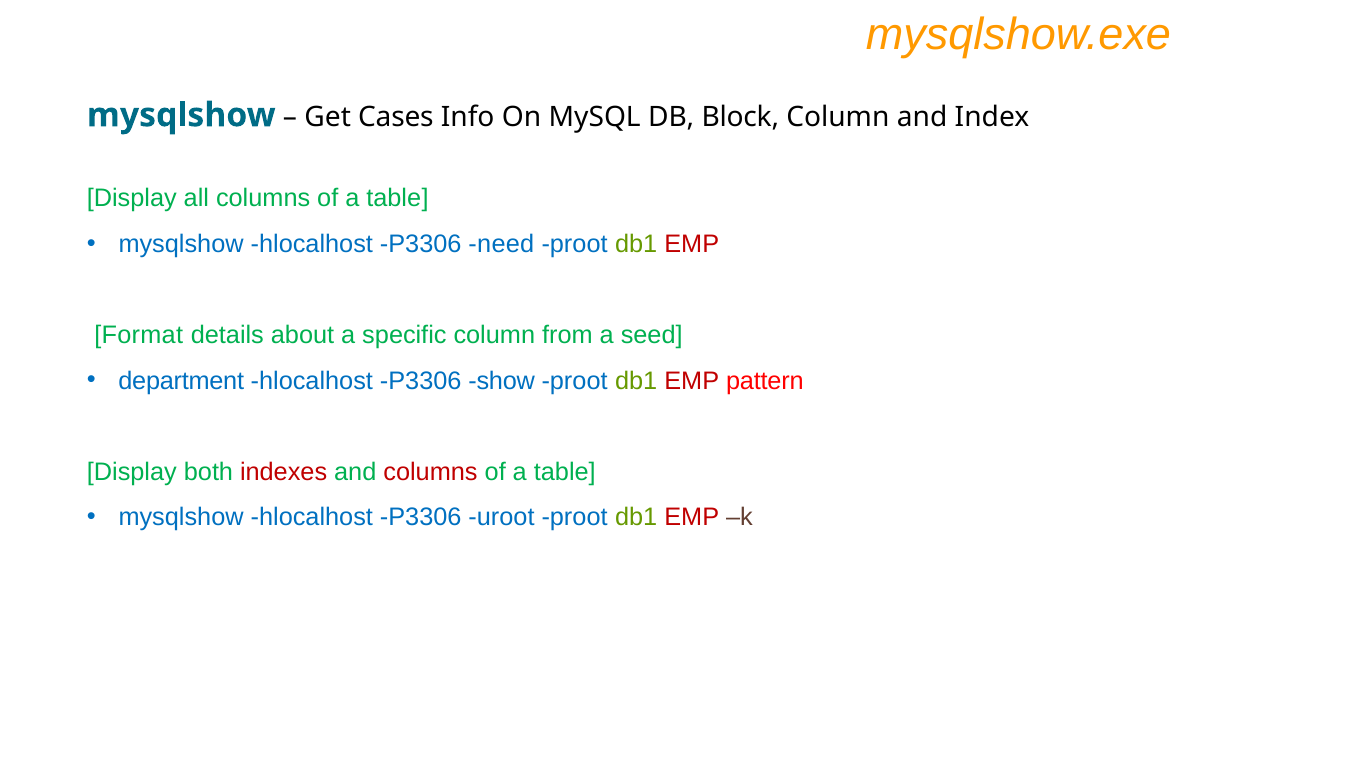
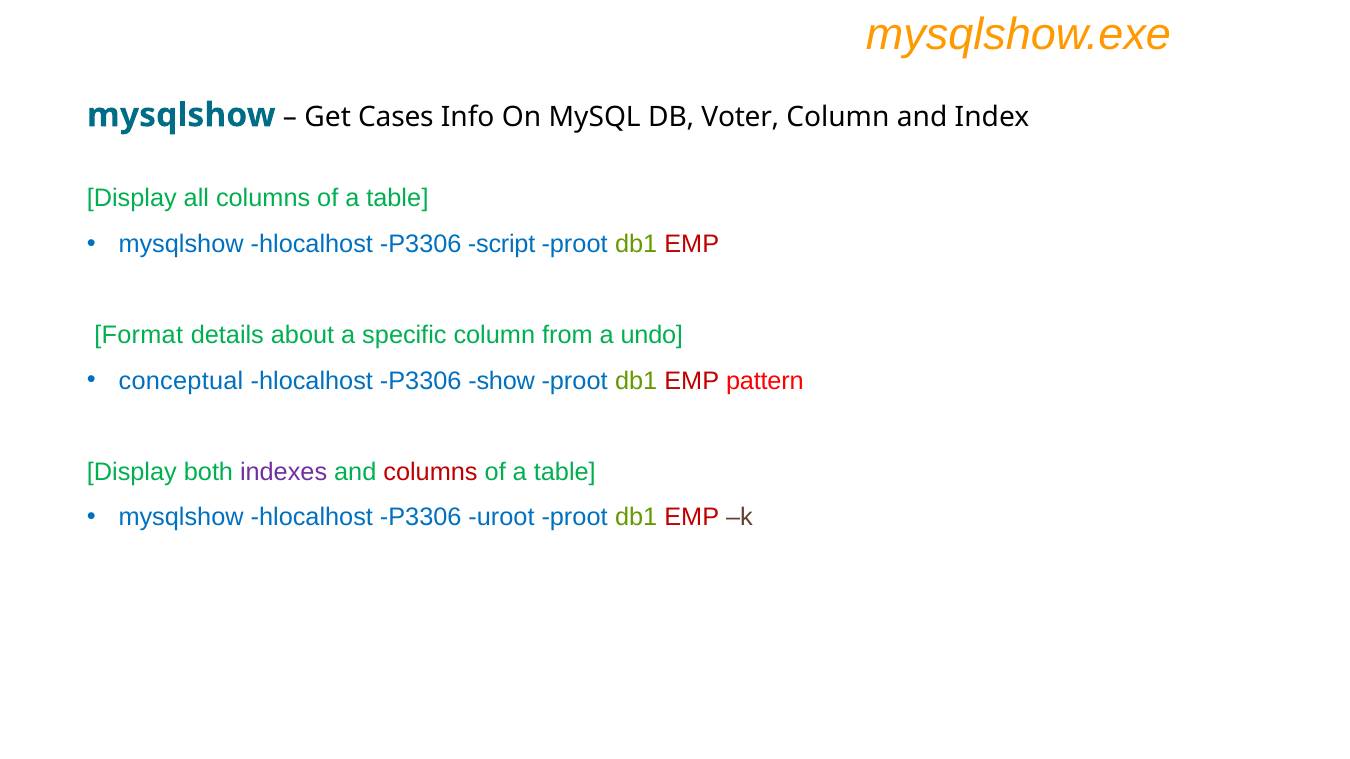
Block: Block -> Voter
need: need -> script
seed: seed -> undo
department: department -> conceptual
indexes colour: red -> purple
